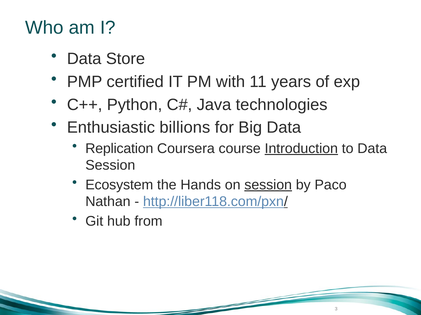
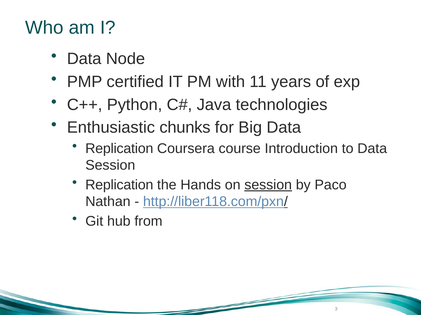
Store: Store -> Node
billions: billions -> chunks
Introduction underline: present -> none
Ecosystem at (119, 185): Ecosystem -> Replication
